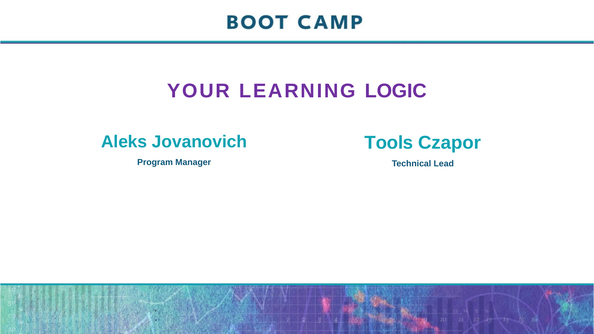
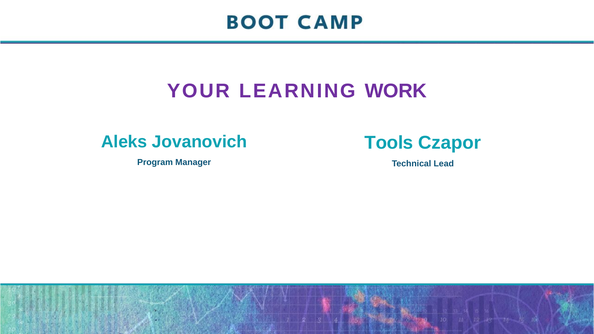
LOGIC: LOGIC -> WORK
